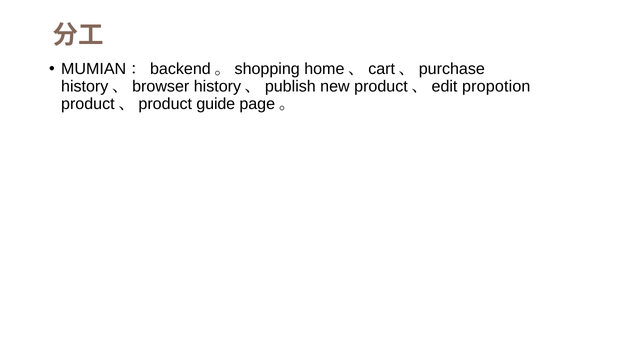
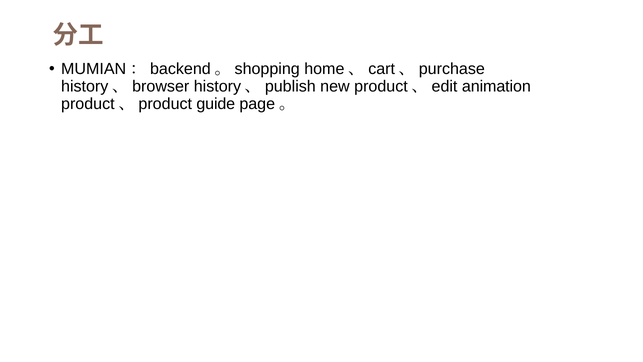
propotion: propotion -> animation
